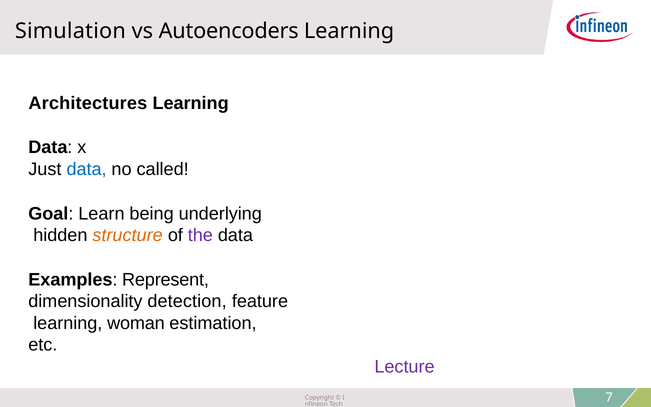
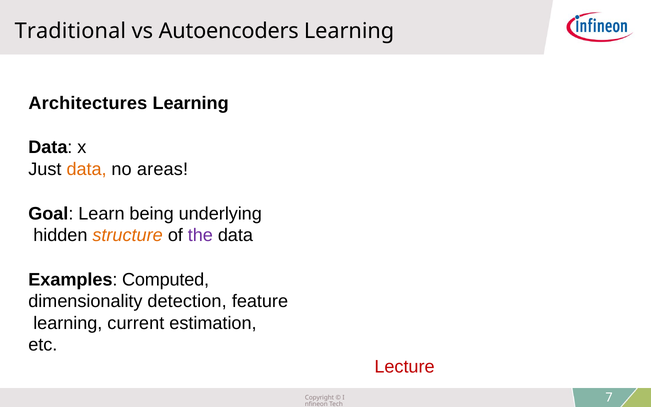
Simulation: Simulation -> Traditional
data at (87, 169) colour: blue -> orange
called: called -> areas
Represent: Represent -> Computed
woman: woman -> current
Lecture colour: purple -> red
